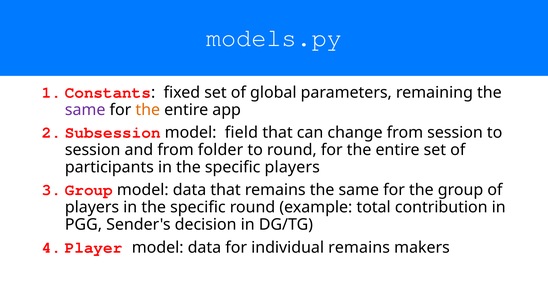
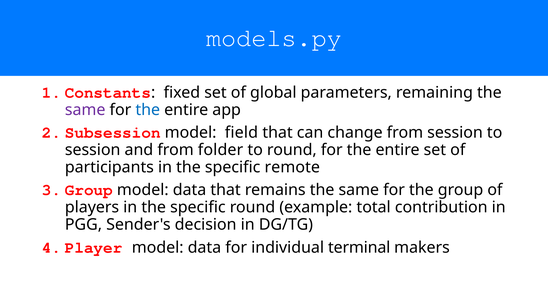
the at (148, 110) colour: orange -> blue
specific players: players -> remote
individual remains: remains -> terminal
